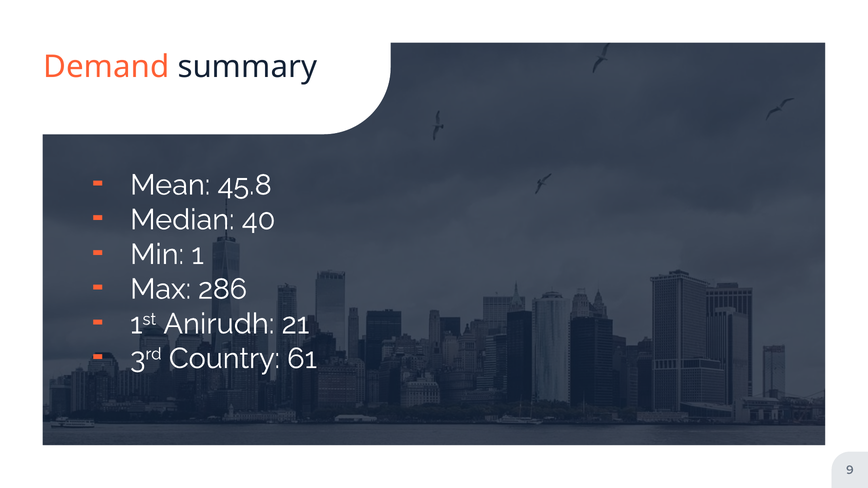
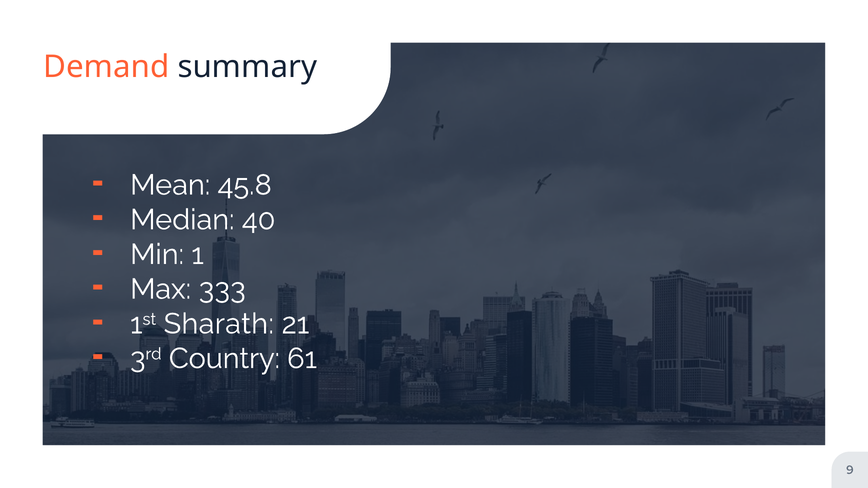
286: 286 -> 333
Anirudh: Anirudh -> Sharath
